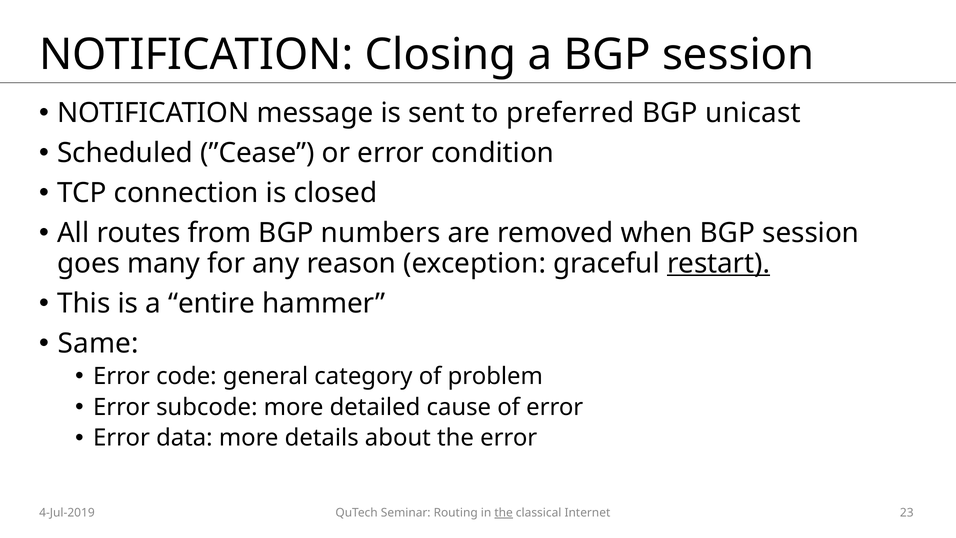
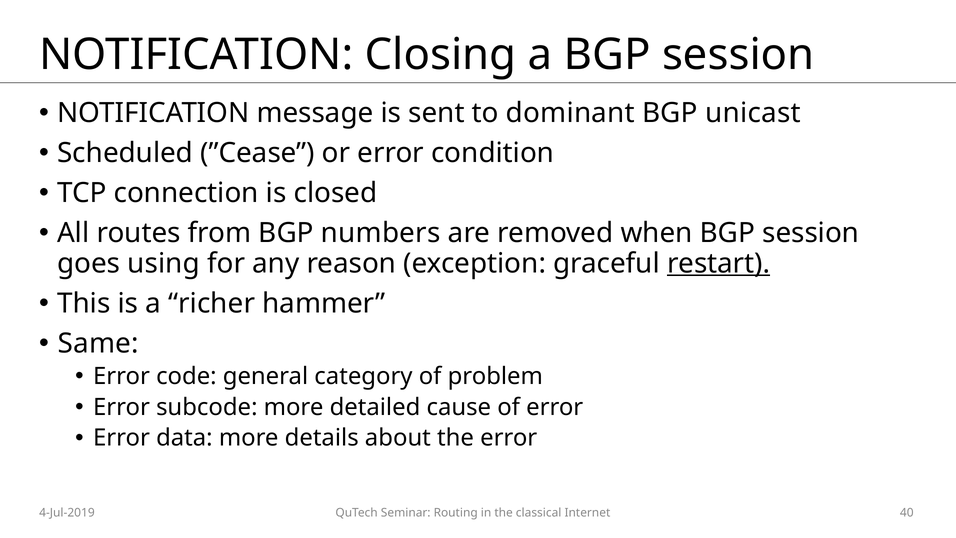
preferred: preferred -> dominant
many: many -> using
entire: entire -> richer
the at (504, 513) underline: present -> none
23: 23 -> 40
